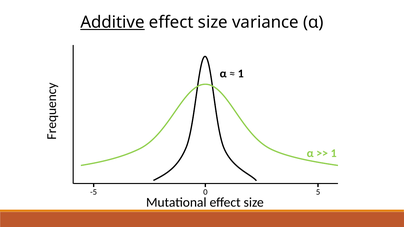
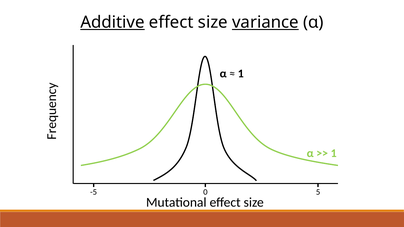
variance underline: none -> present
